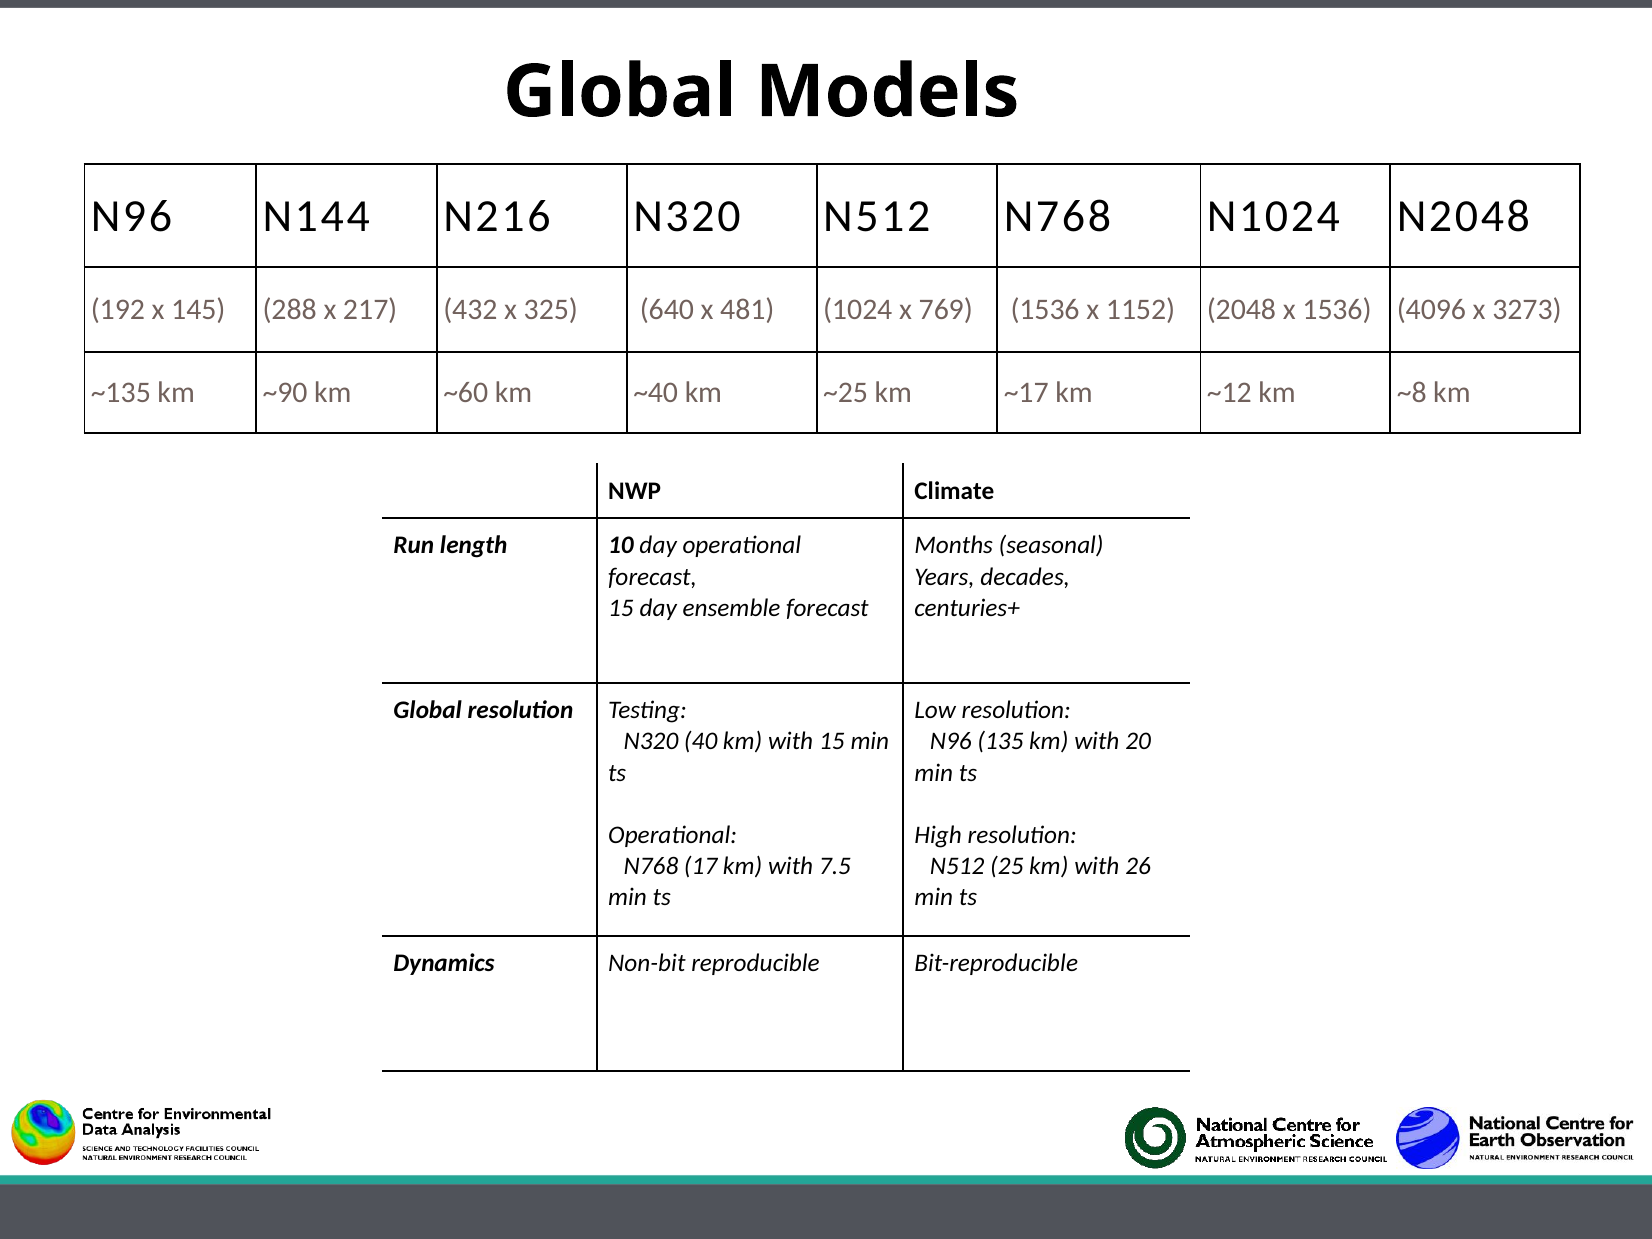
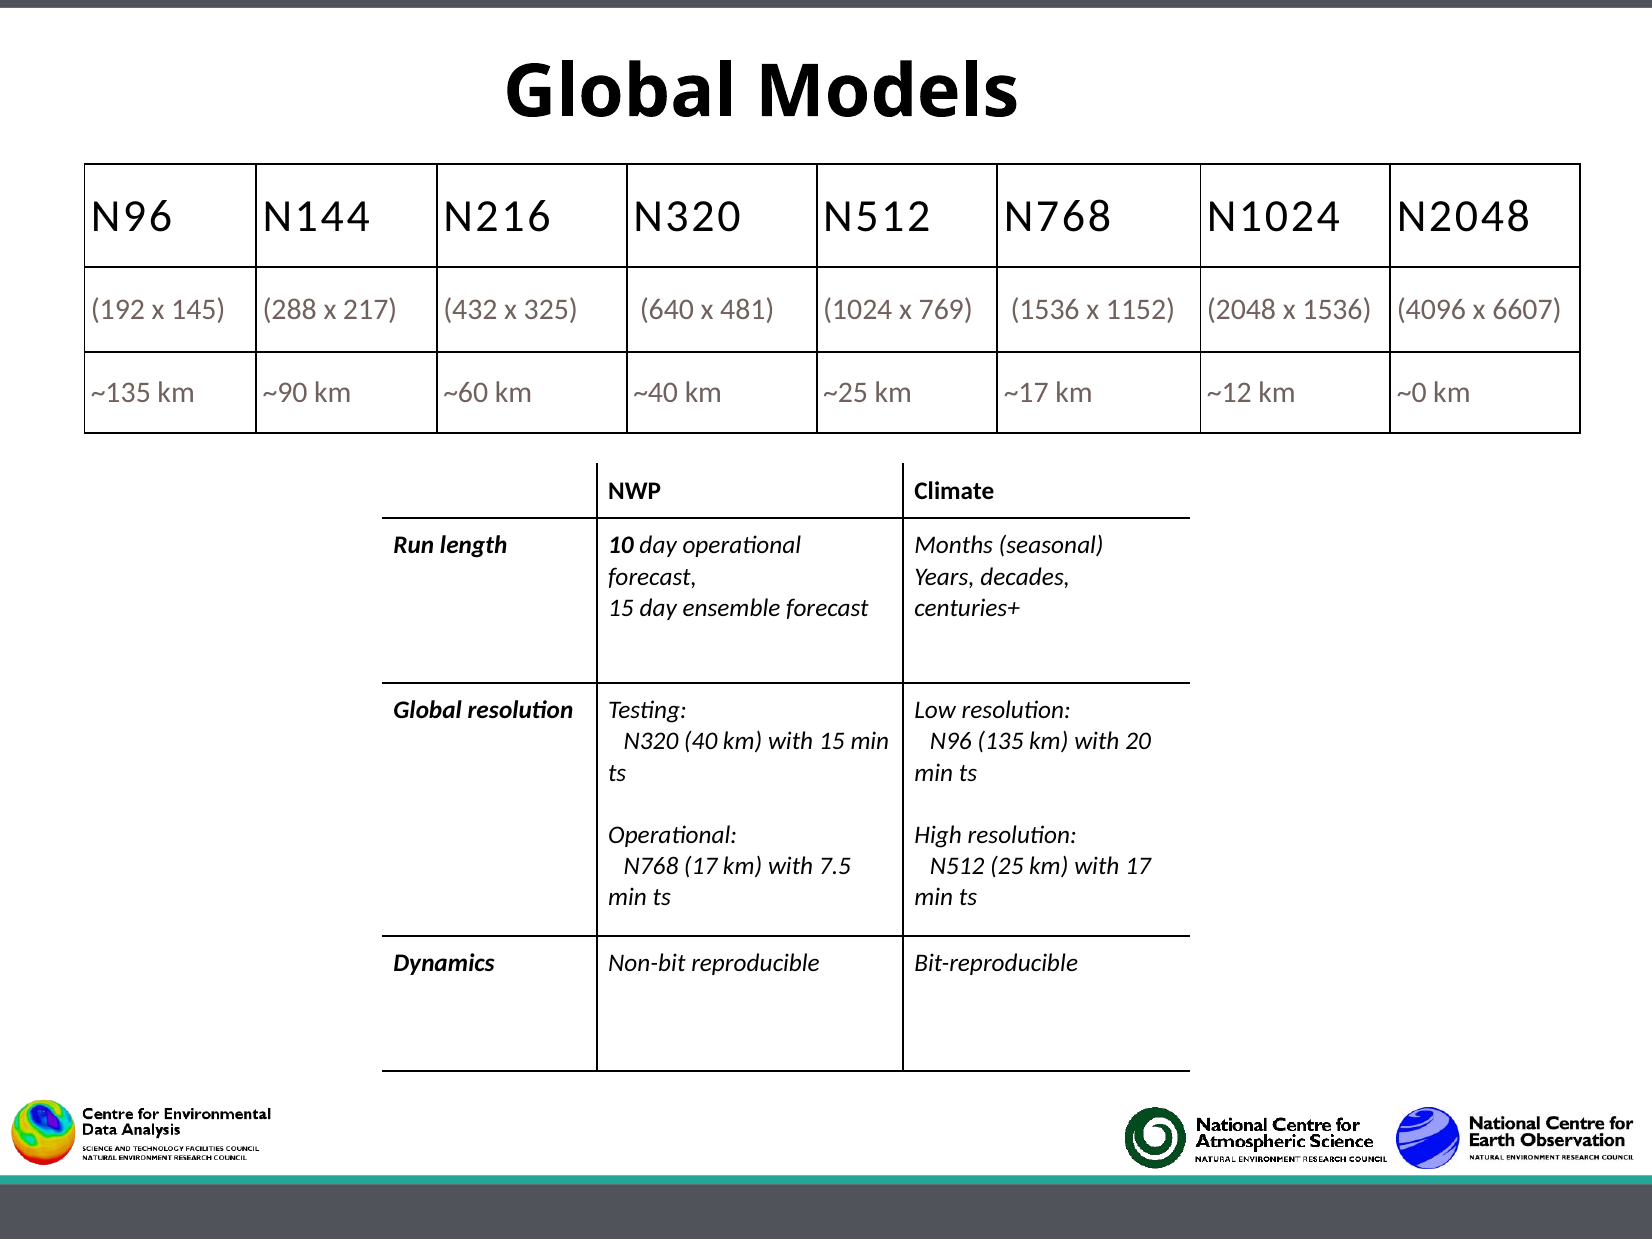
3273: 3273 -> 6607
~8: ~8 -> ~0
with 26: 26 -> 17
